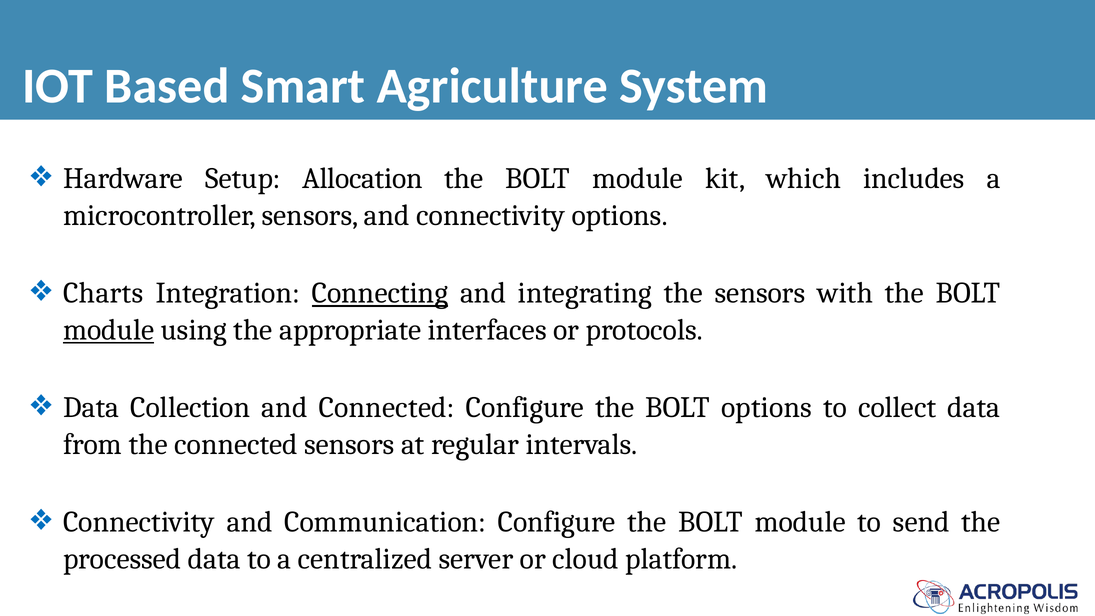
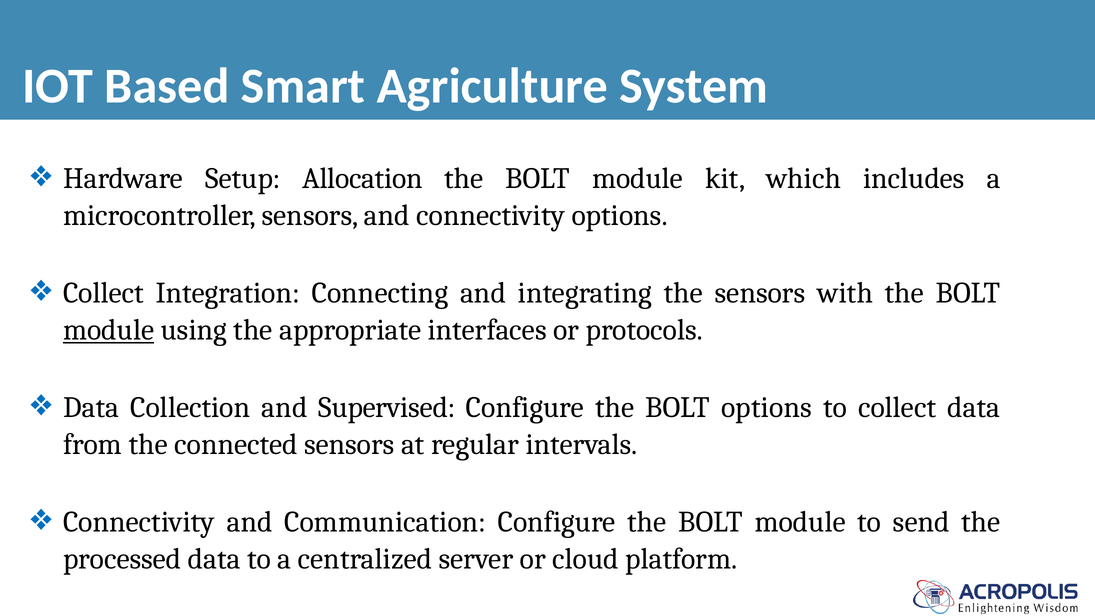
Charts at (103, 293): Charts -> Collect
Connecting underline: present -> none
and Connected: Connected -> Supervised
